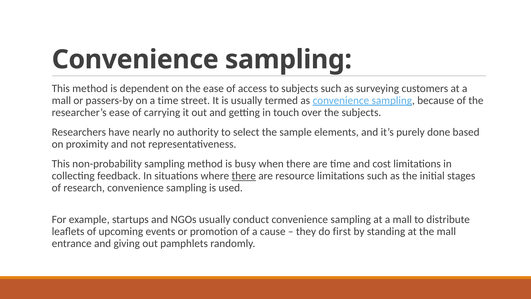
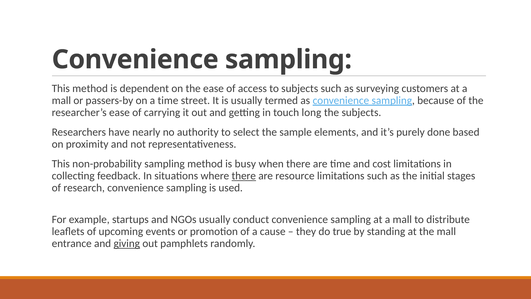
over: over -> long
first: first -> true
giving underline: none -> present
